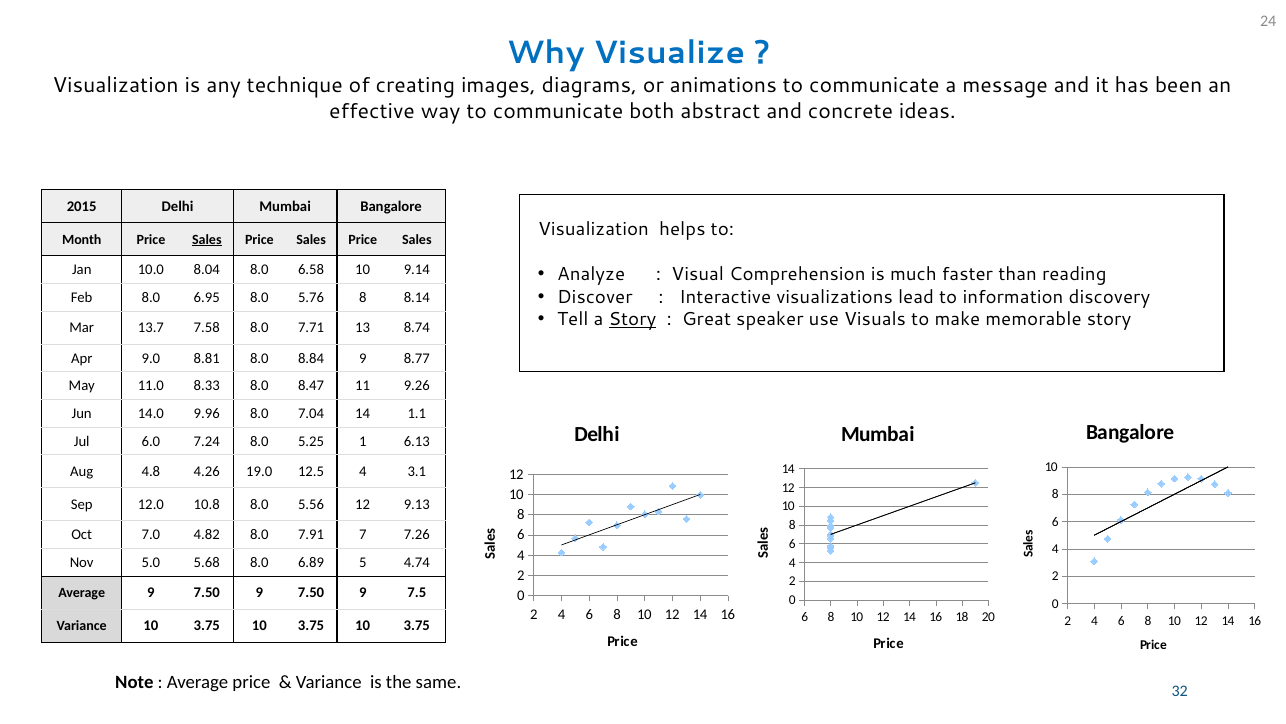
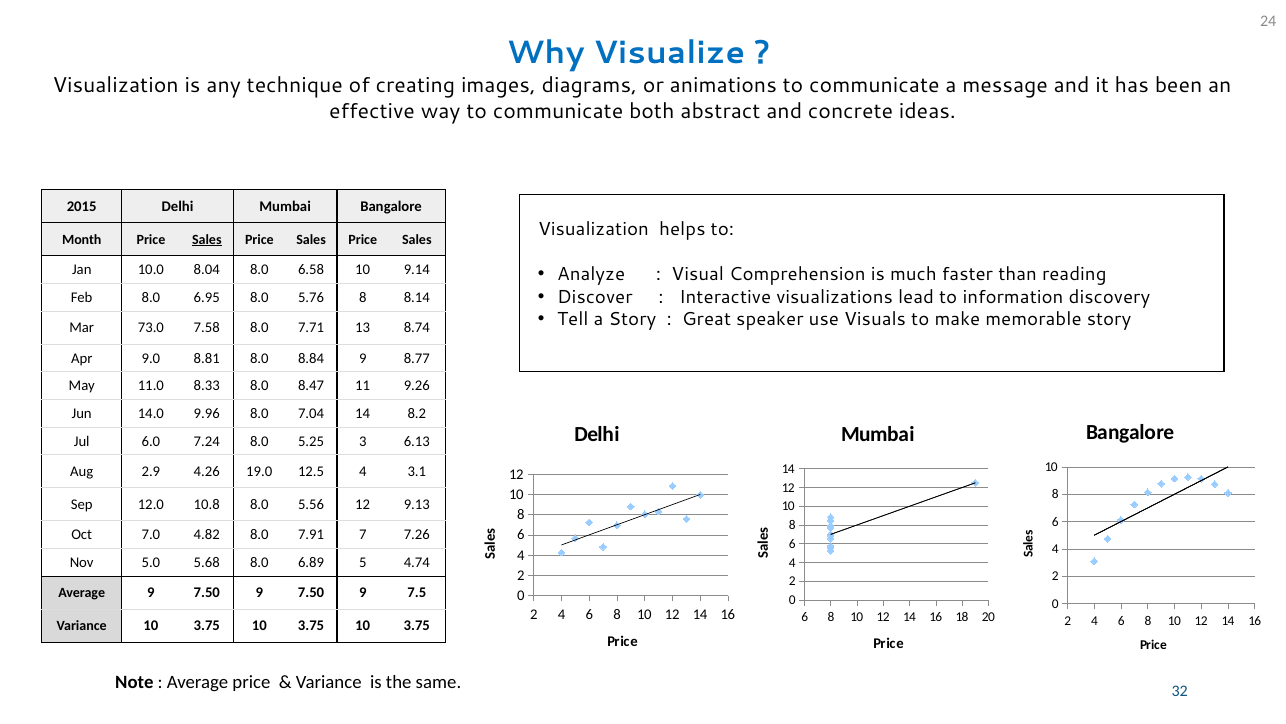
Story at (632, 319) underline: present -> none
13.7: 13.7 -> 73.0
1.1: 1.1 -> 8.2
1: 1 -> 3
4.8: 4.8 -> 2.9
